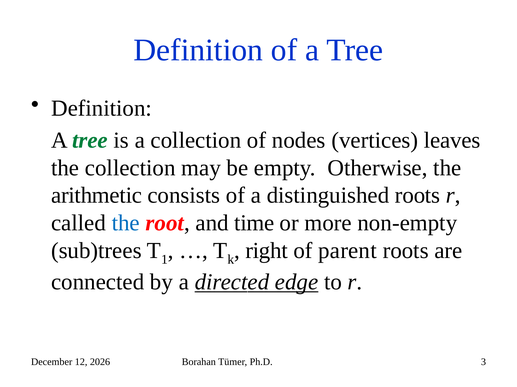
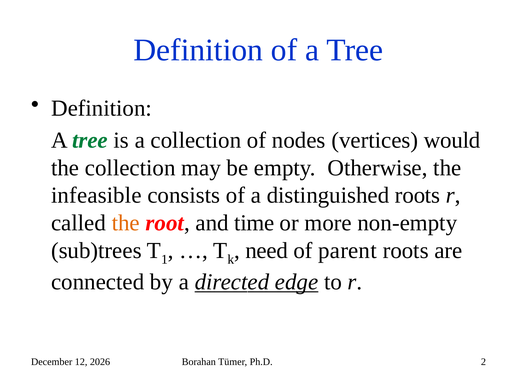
leaves: leaves -> would
arithmetic: arithmetic -> infeasible
the at (126, 223) colour: blue -> orange
right: right -> need
3: 3 -> 2
